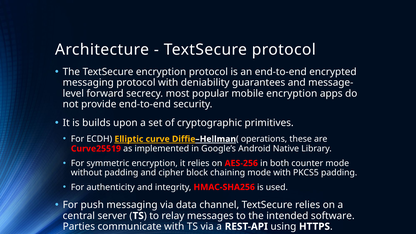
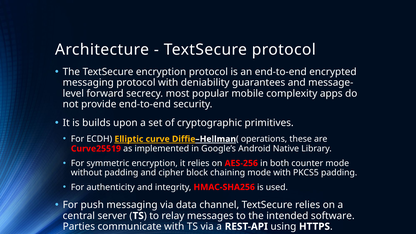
mobile encryption: encryption -> complexity
